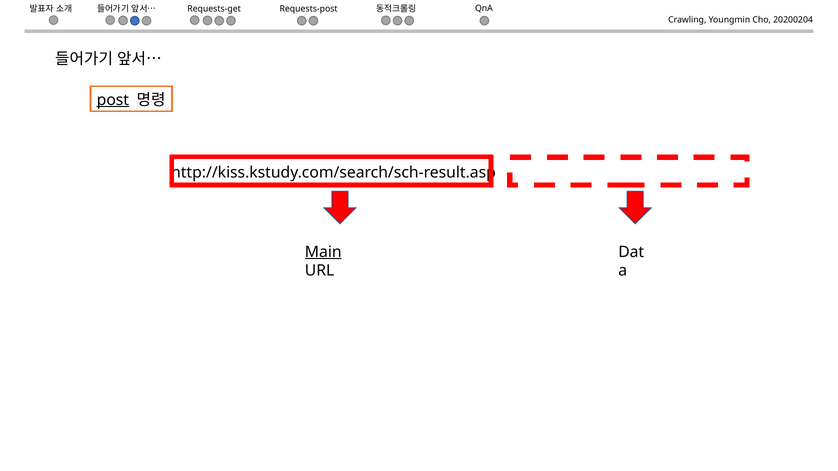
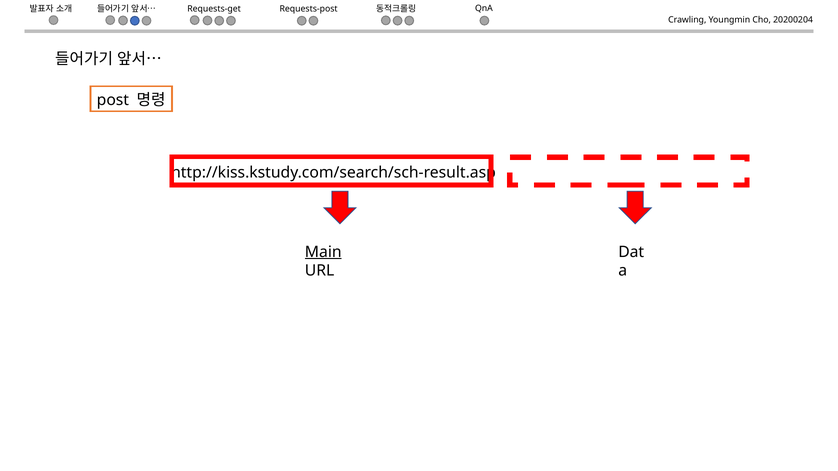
post underline: present -> none
